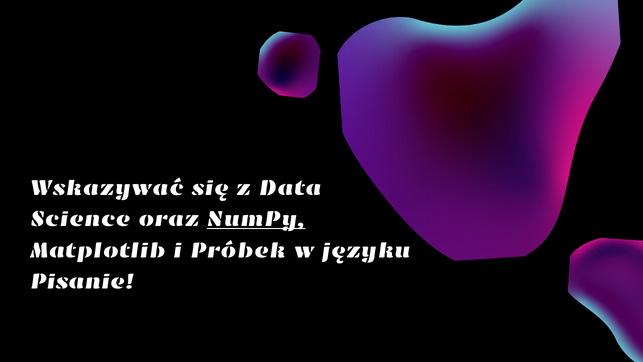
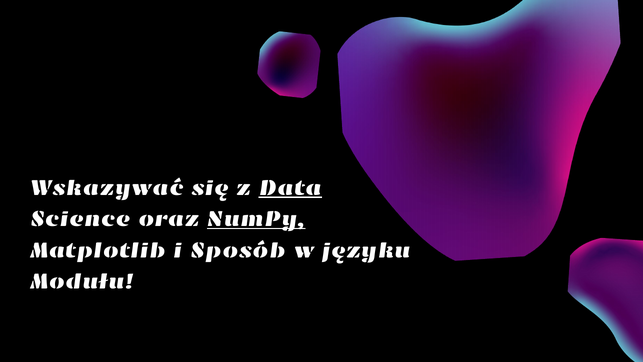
Data underline: none -> present
Próbek: Próbek -> Sposób
Pisanie: Pisanie -> Modułu
